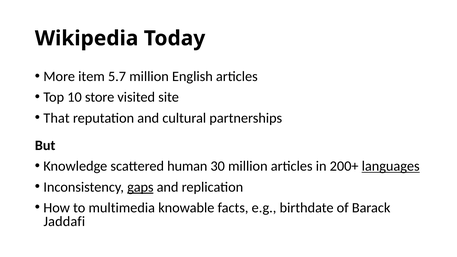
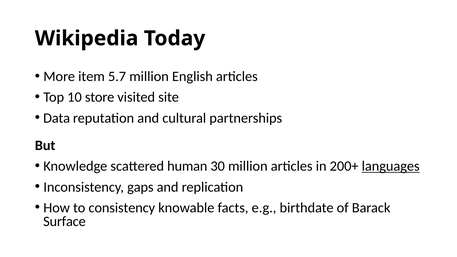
That: That -> Data
gaps underline: present -> none
multimedia: multimedia -> consistency
Jaddafi: Jaddafi -> Surface
